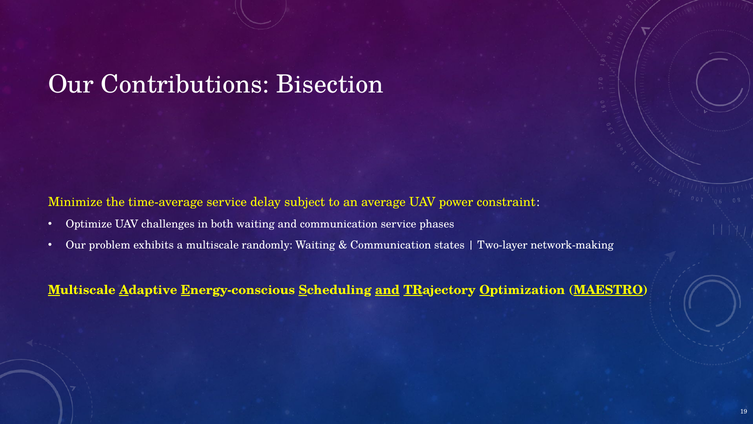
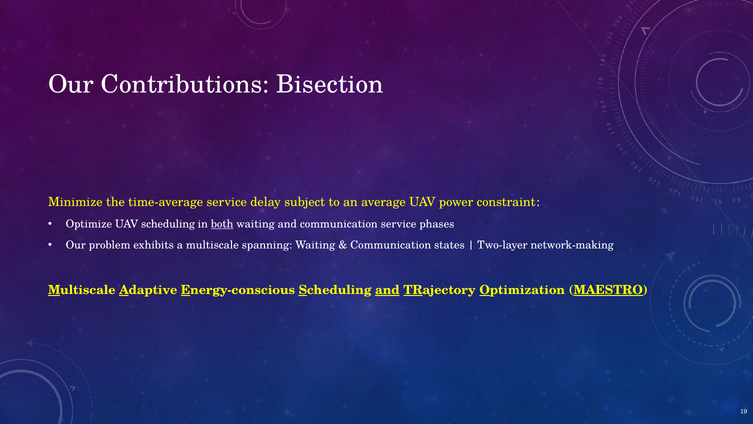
UAV challenges: challenges -> scheduling
both underline: none -> present
randomly: randomly -> spanning
